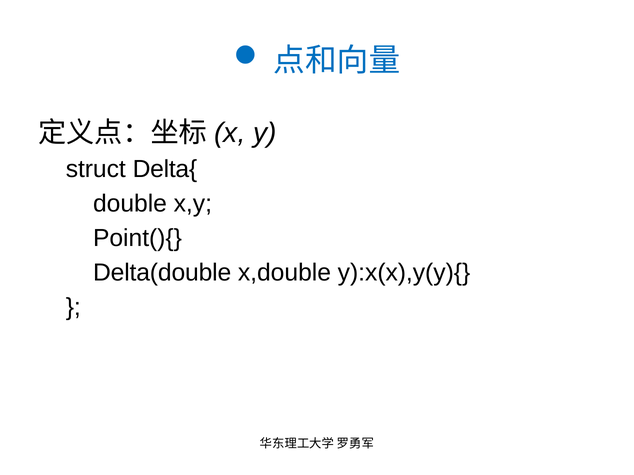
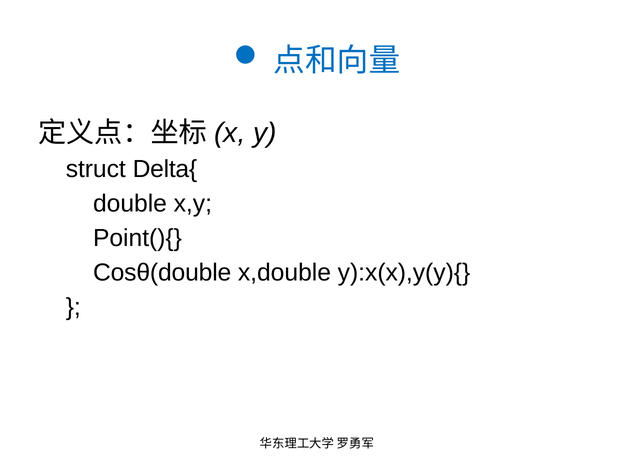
Delta(double: Delta(double -> Cosθ(double
